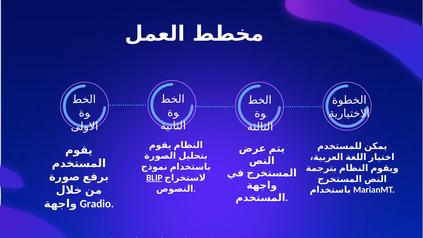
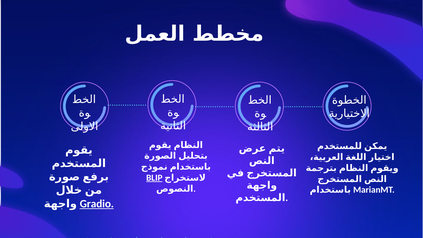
Gradio underline: none -> present
